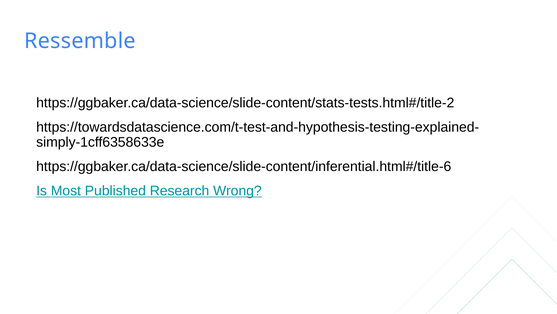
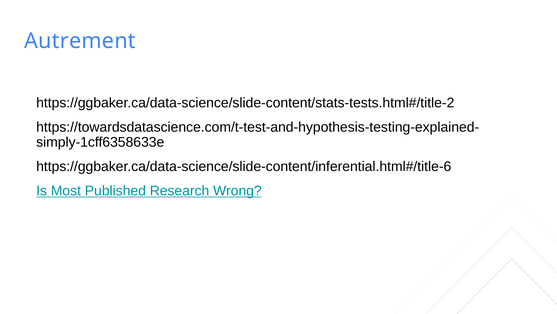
Ressemble: Ressemble -> Autrement
